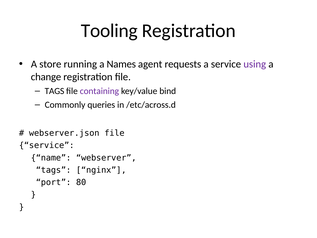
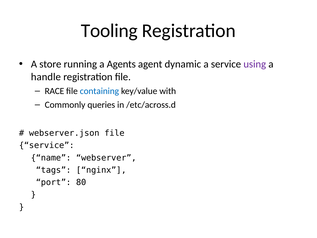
Names: Names -> Agents
requests: requests -> dynamic
change: change -> handle
TAGS at (54, 91): TAGS -> RACE
containing colour: purple -> blue
bind: bind -> with
